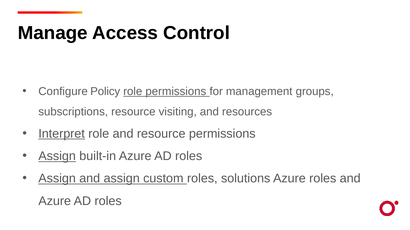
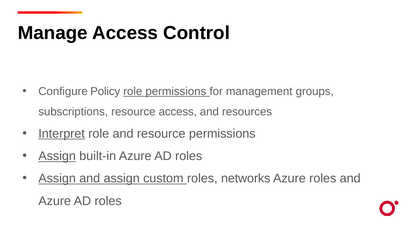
resource visiting: visiting -> access
solutions: solutions -> networks
